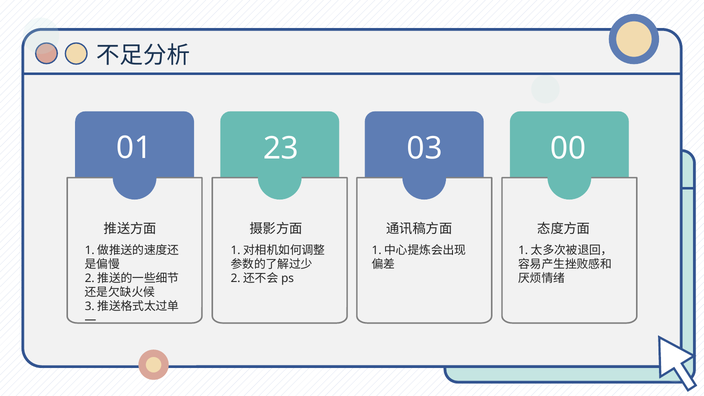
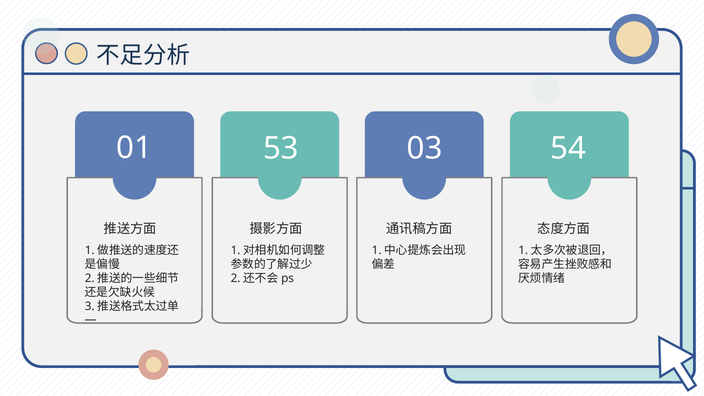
23: 23 -> 53
00: 00 -> 54
